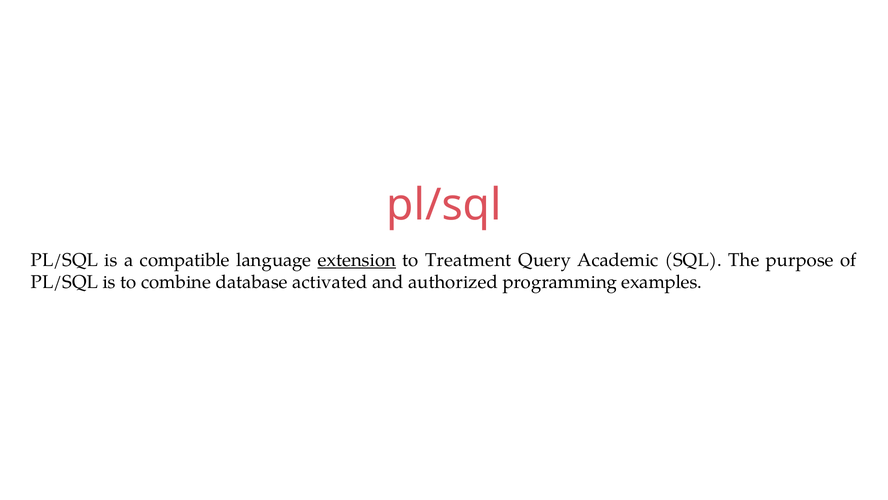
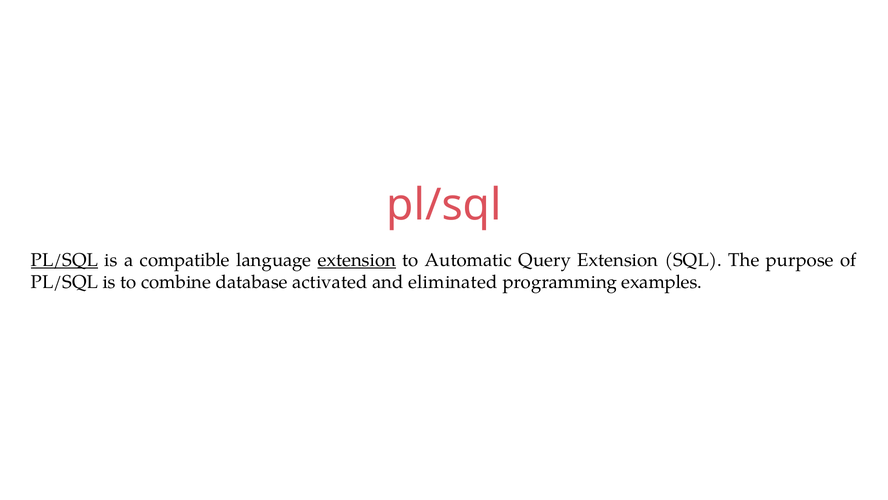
PL/SQL at (65, 260) underline: none -> present
Treatment: Treatment -> Automatic
Query Academic: Academic -> Extension
authorized: authorized -> eliminated
